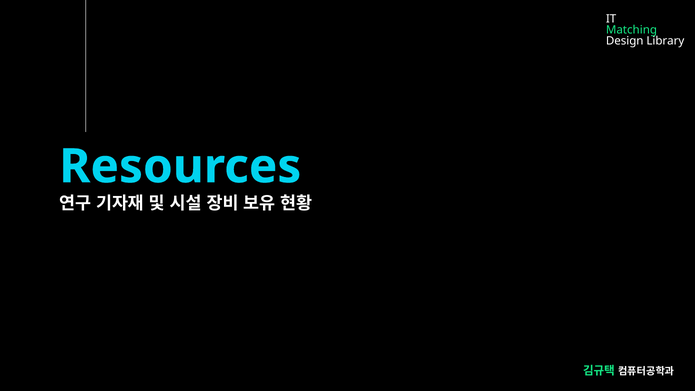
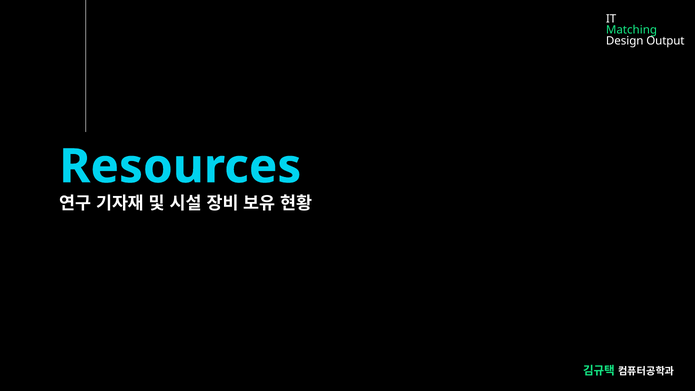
Library: Library -> Output
